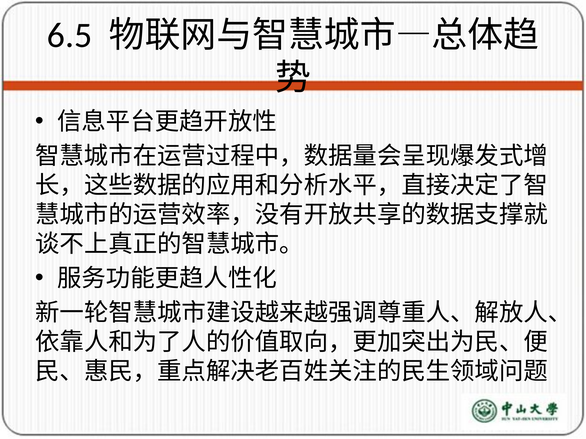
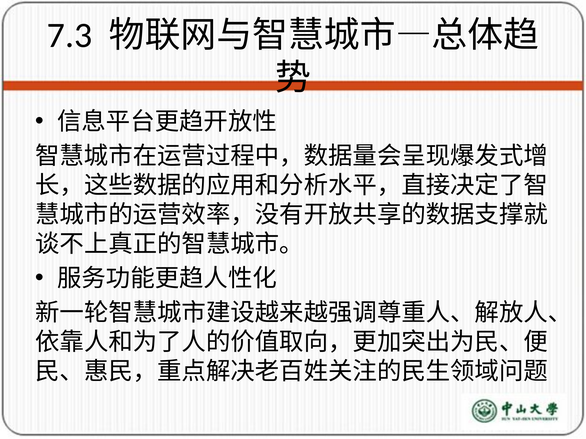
6.5: 6.5 -> 7.3
